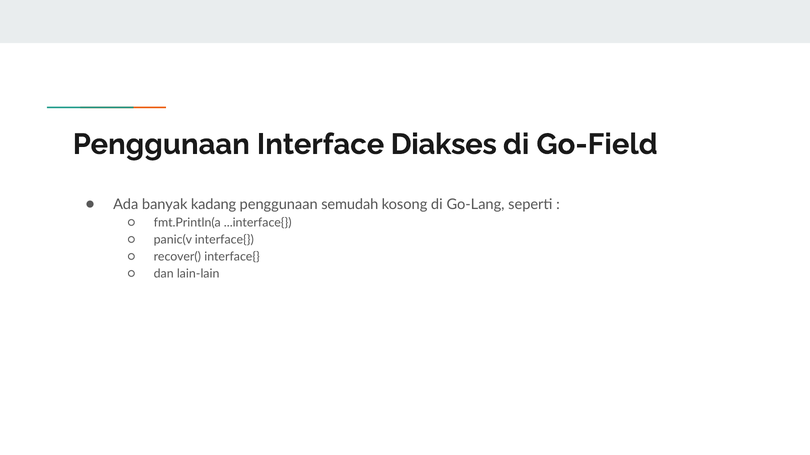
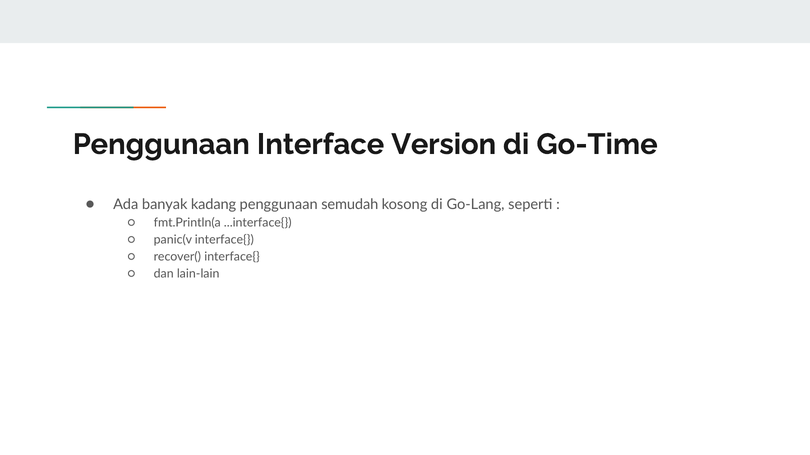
Diakses: Diakses -> Version
Go-Field: Go-Field -> Go-Time
